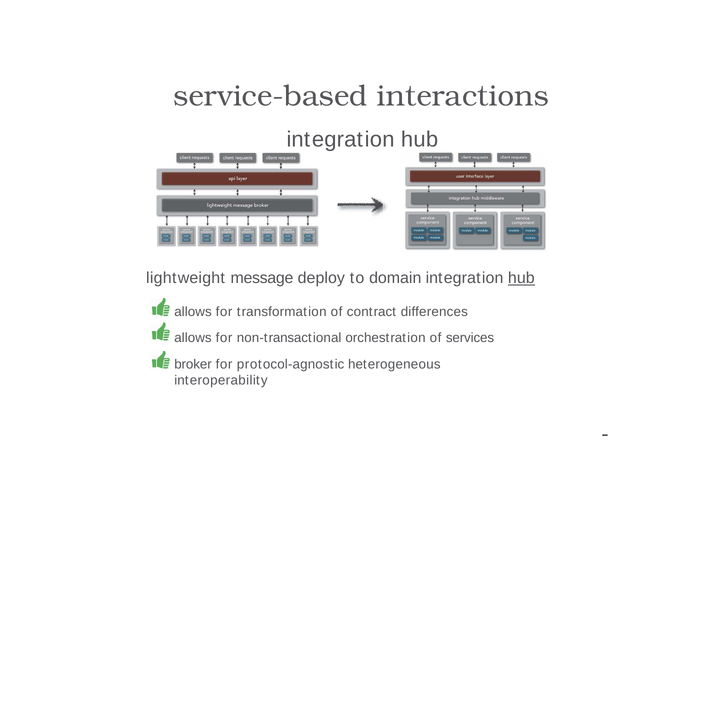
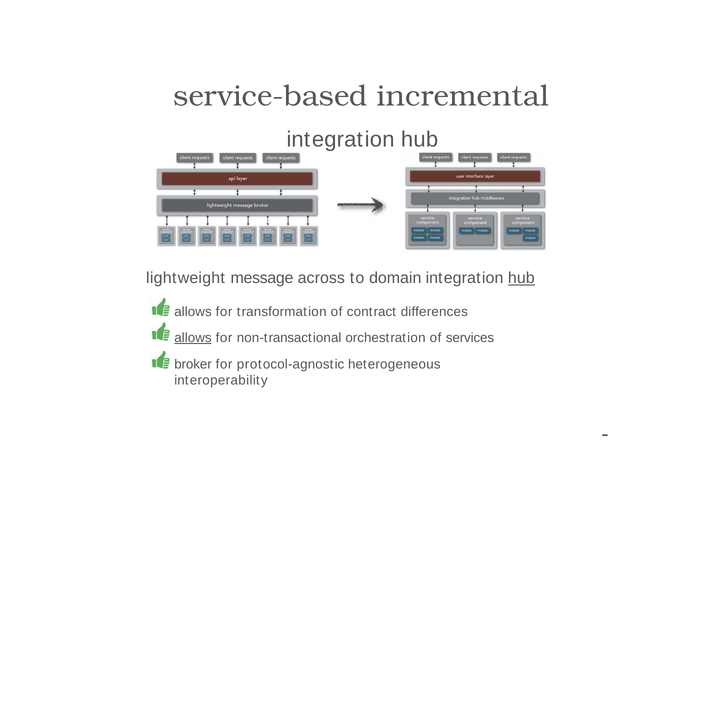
interactions: interactions -> incremental
deploy: deploy -> across
allows at (193, 338) underline: none -> present
